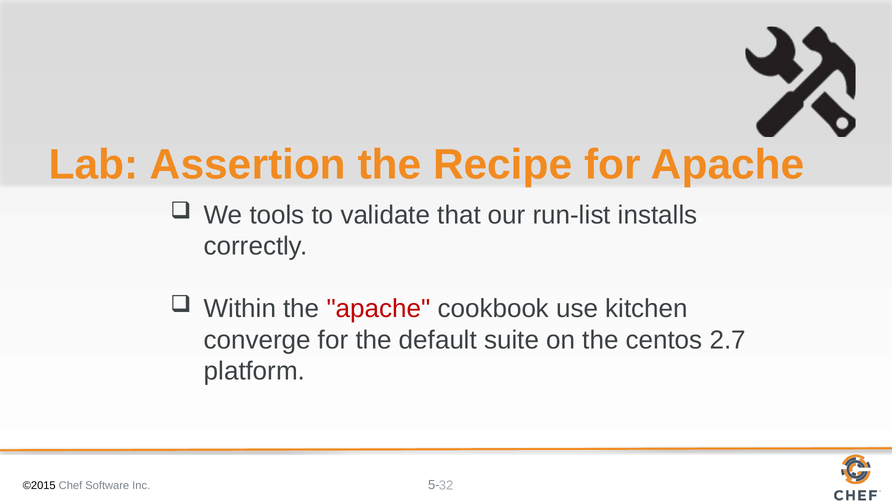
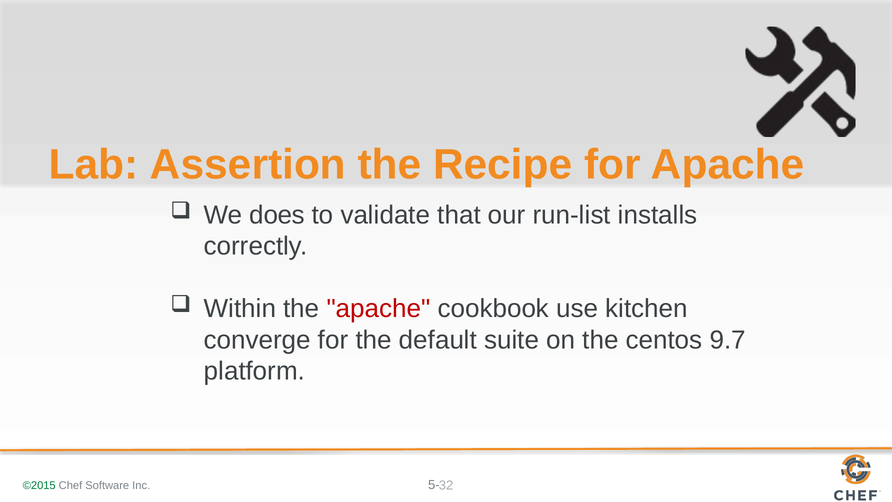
tools: tools -> does
2.7: 2.7 -> 9.7
©2015 colour: black -> green
